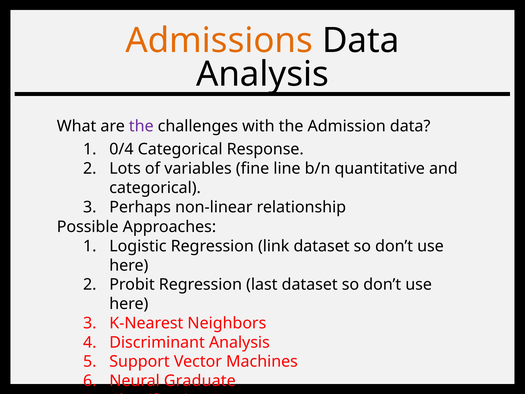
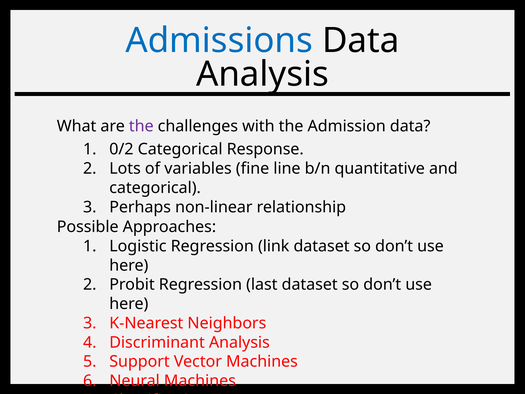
Admissions colour: orange -> blue
0/4: 0/4 -> 0/2
Neural Graduate: Graduate -> Machines
